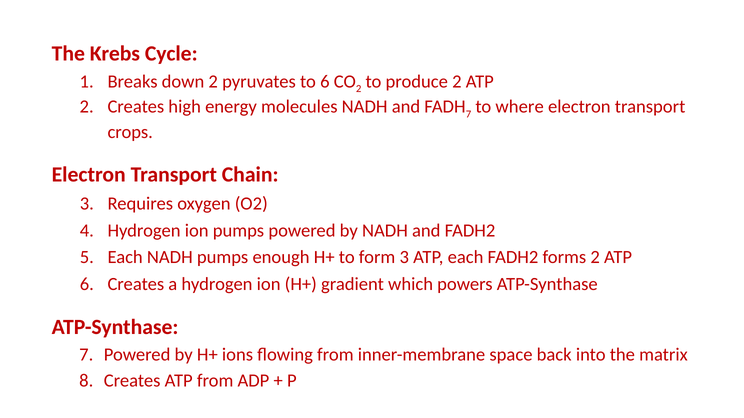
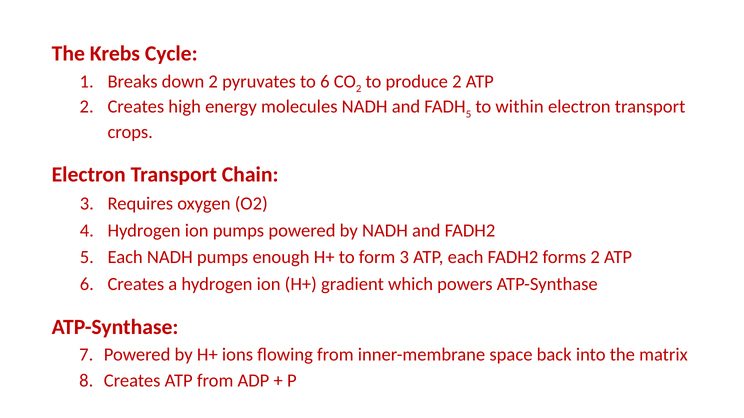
7 at (469, 114): 7 -> 5
where: where -> within
